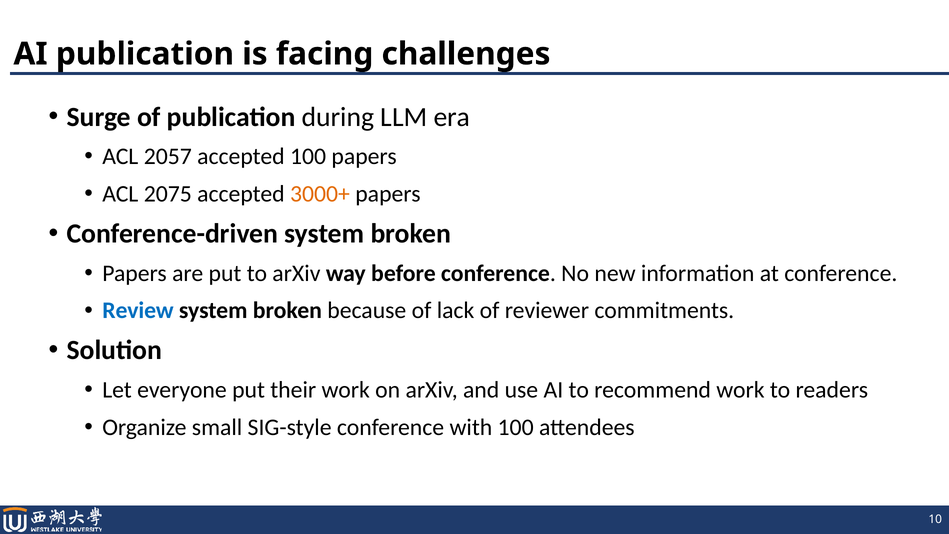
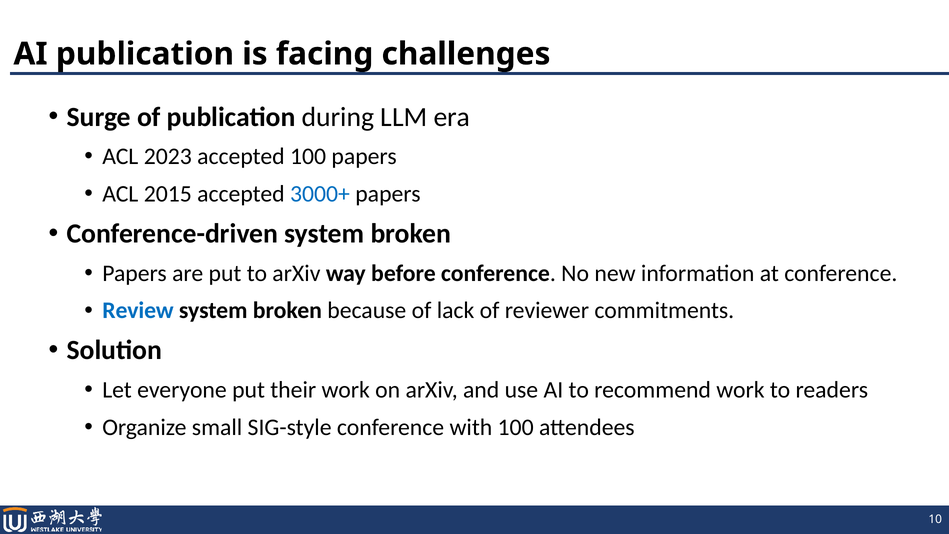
2057: 2057 -> 2023
2075: 2075 -> 2015
3000+ colour: orange -> blue
